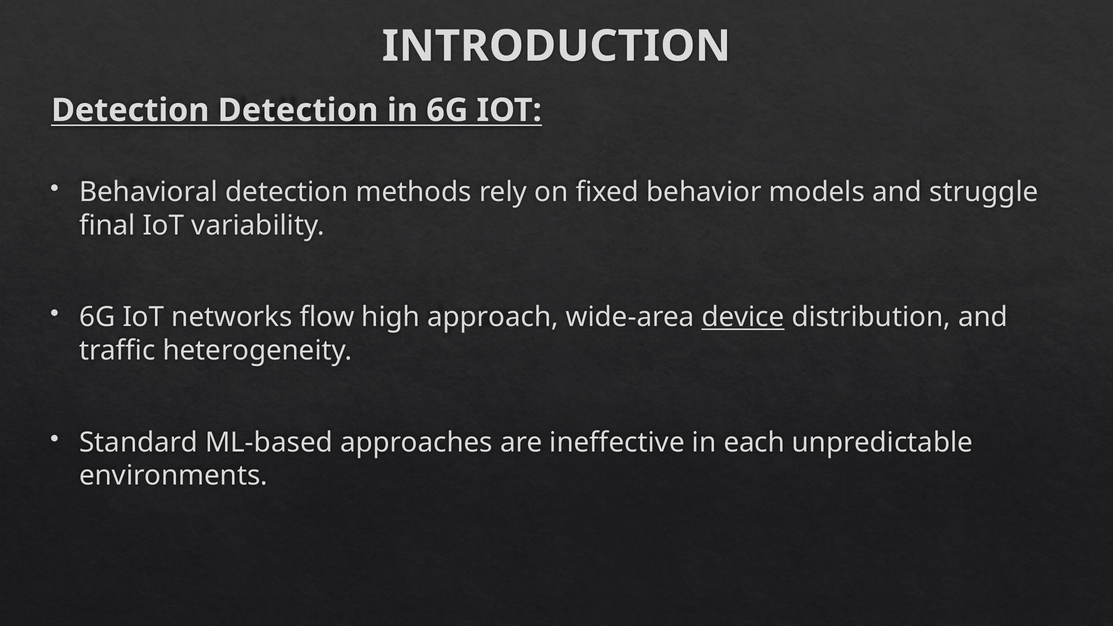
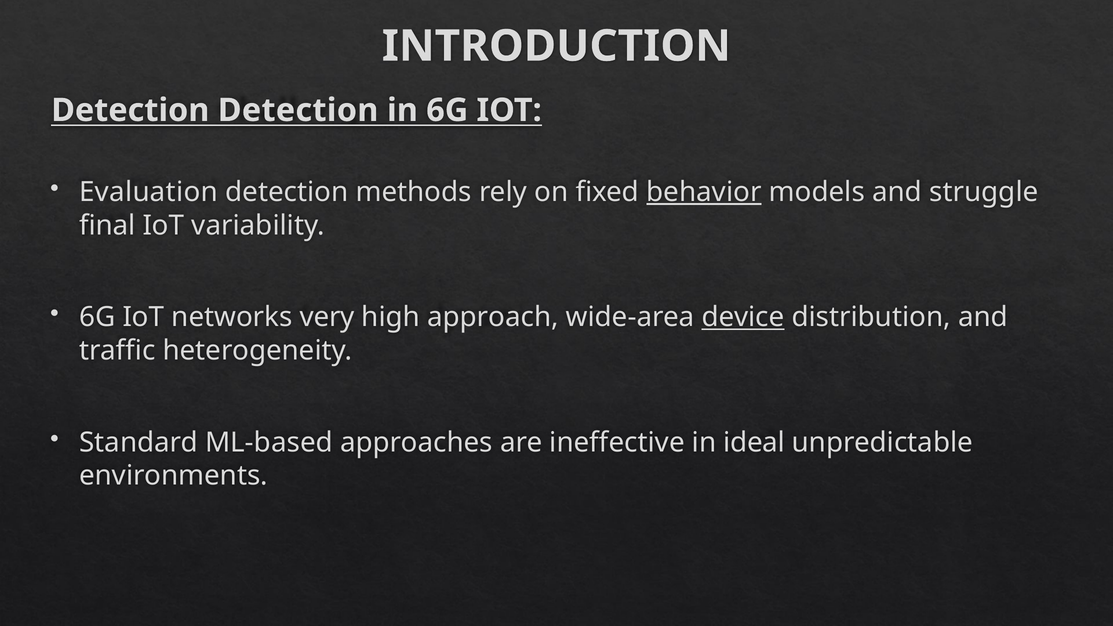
Behavioral: Behavioral -> Evaluation
behavior underline: none -> present
flow: flow -> very
each: each -> ideal
